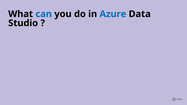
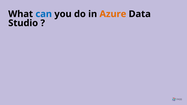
Azure colour: blue -> orange
